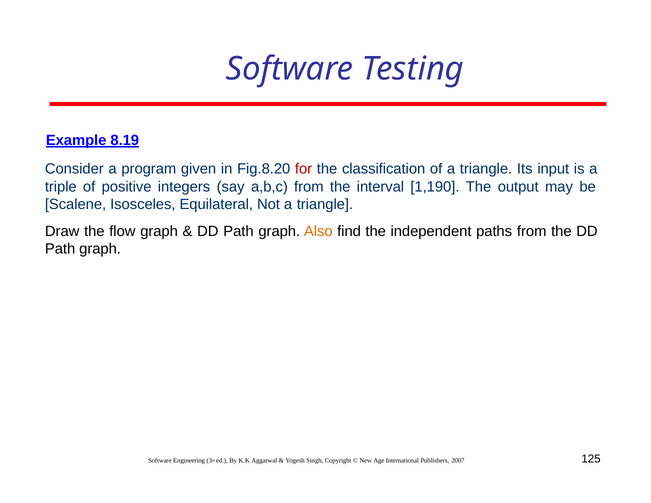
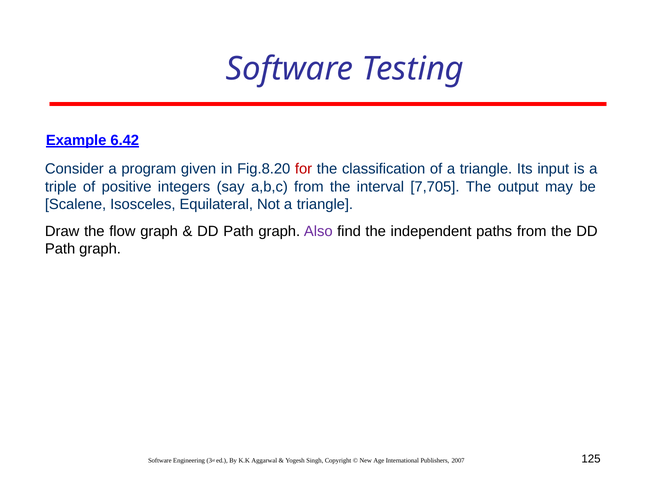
8.19: 8.19 -> 6.42
1,190: 1,190 -> 7,705
Also colour: orange -> purple
